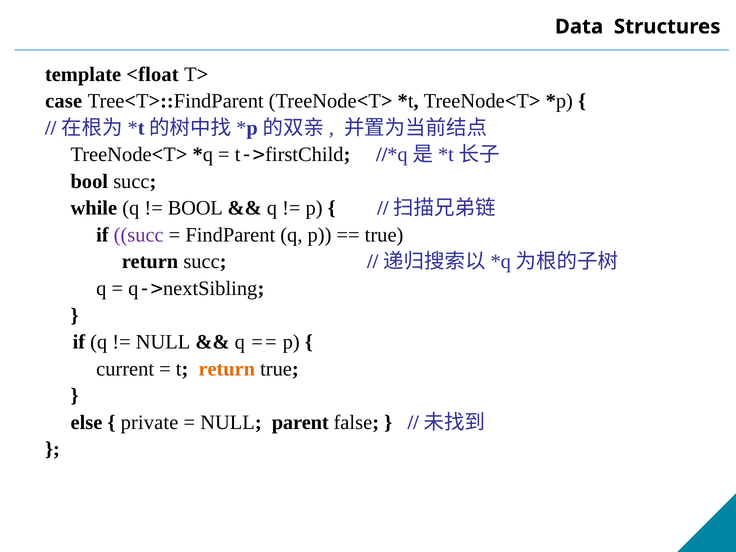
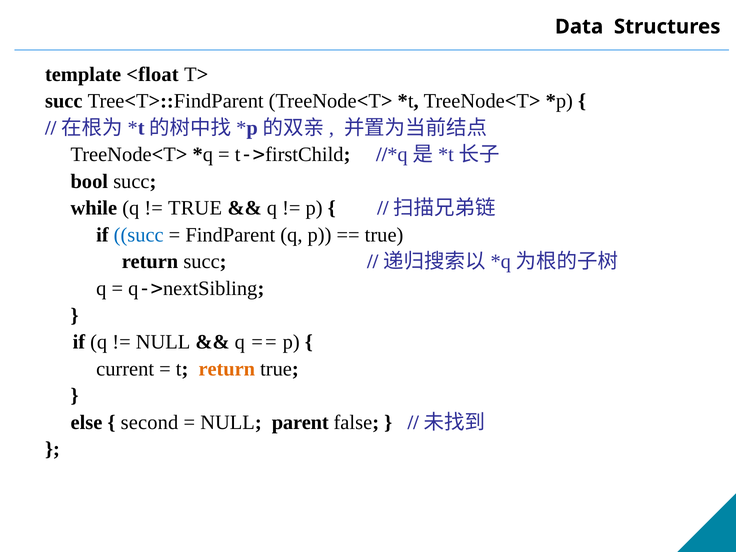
case at (64, 101): case -> succ
BOOL at (195, 208): BOOL -> TRUE
succ at (139, 235) colour: purple -> blue
private: private -> second
